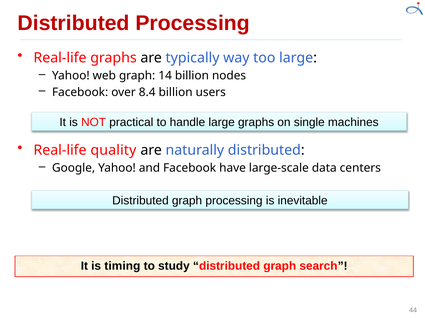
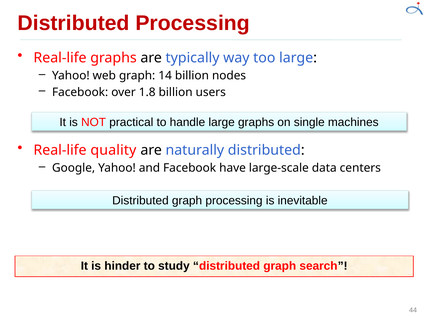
8.4: 8.4 -> 1.8
timing: timing -> hinder
